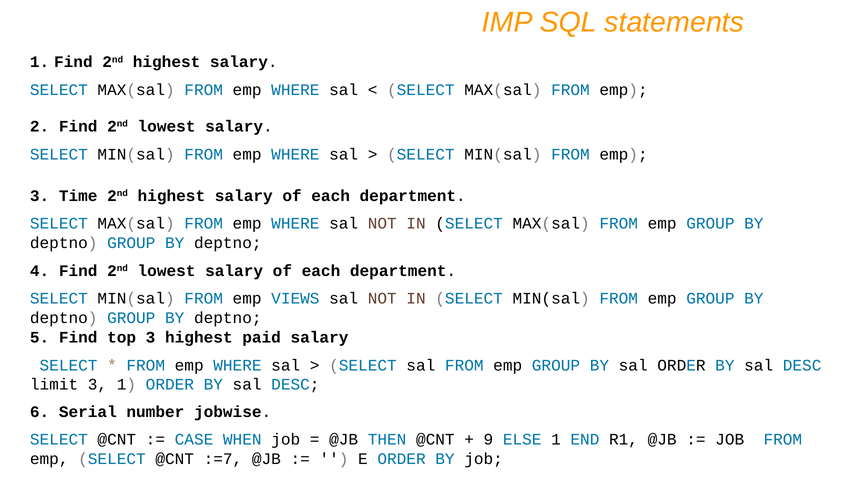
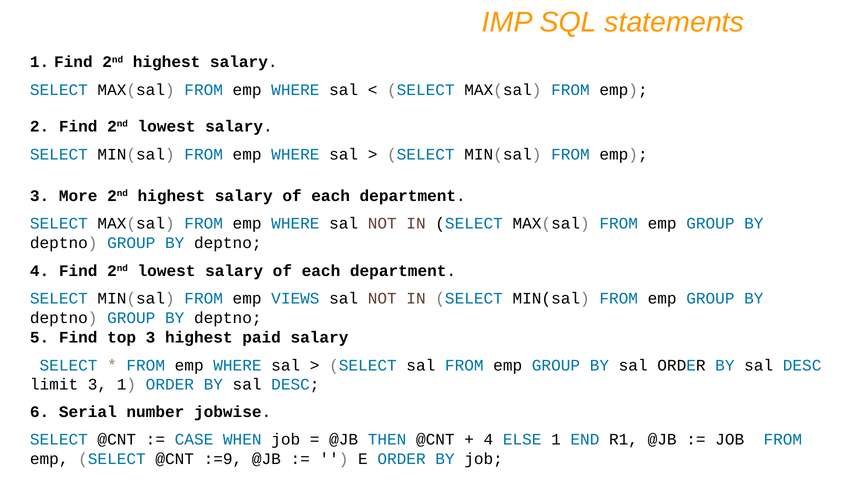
Time: Time -> More
9 at (488, 440): 9 -> 4
:=7: :=7 -> :=9
